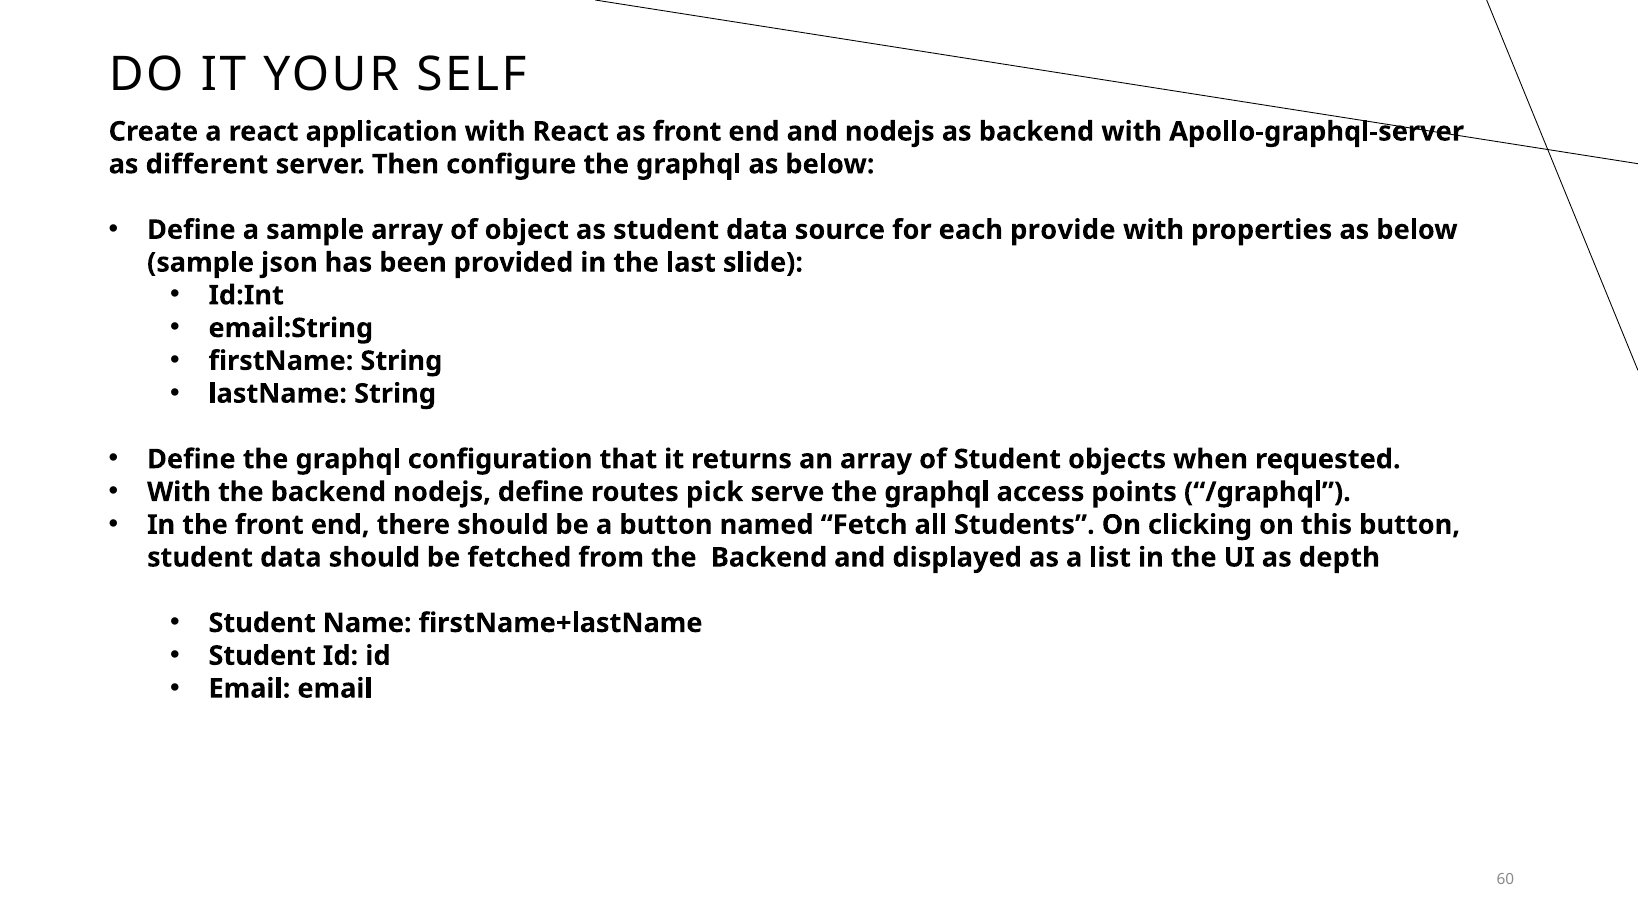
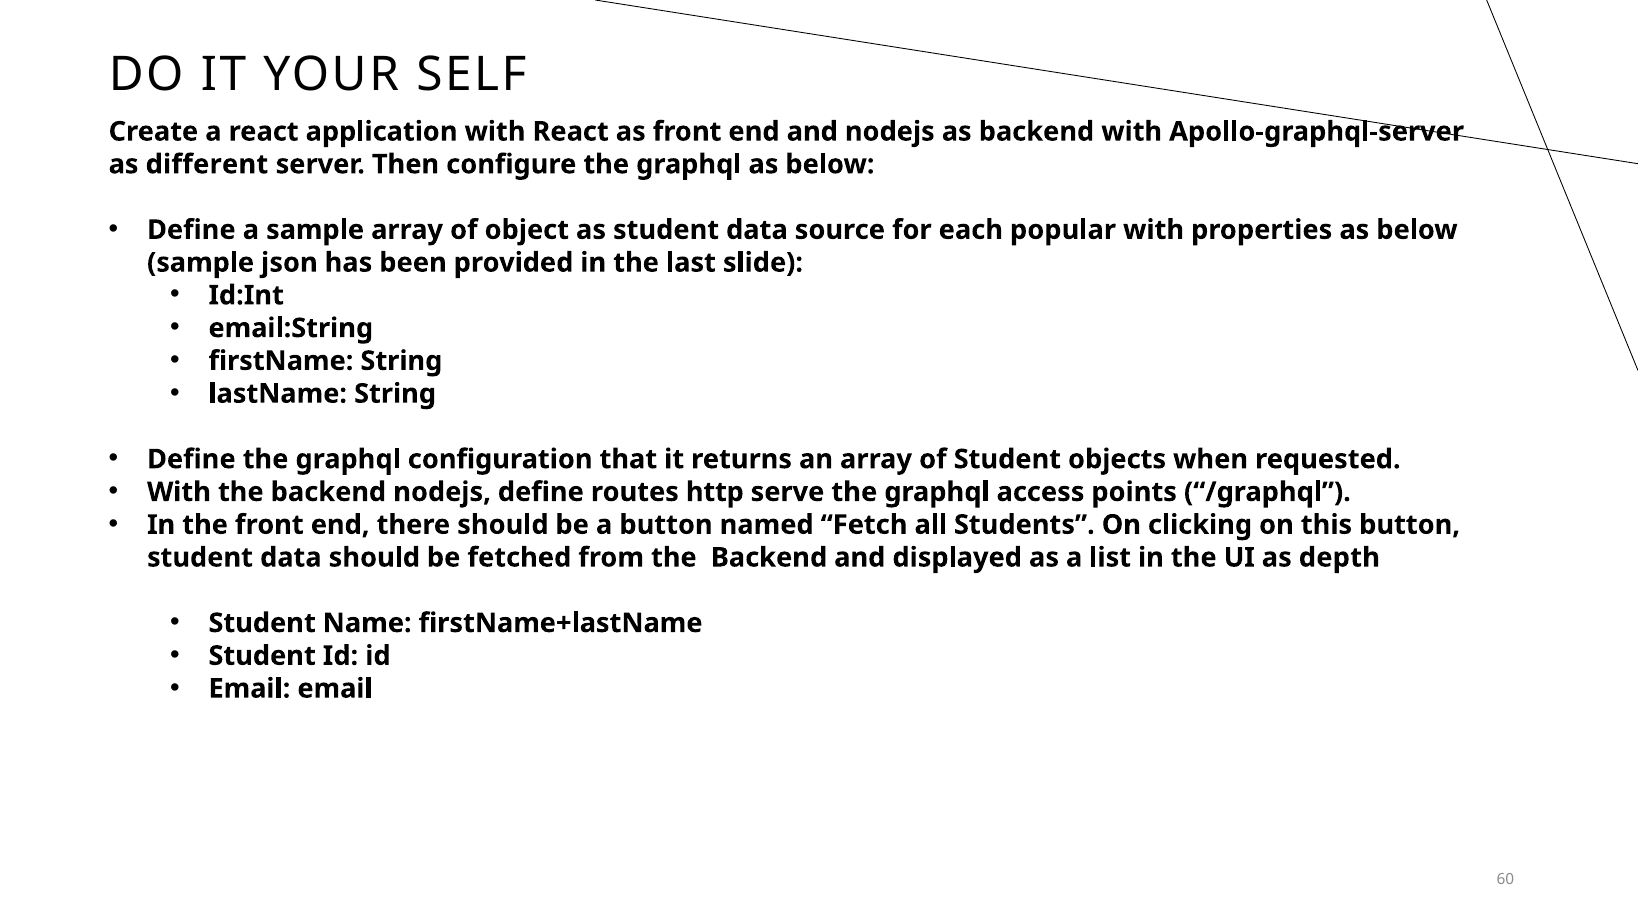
provide: provide -> popular
pick: pick -> http
